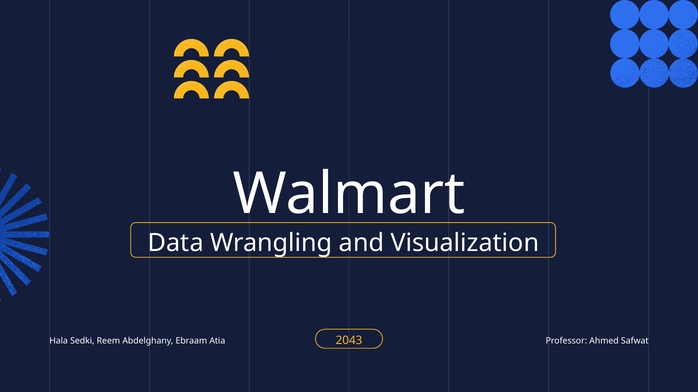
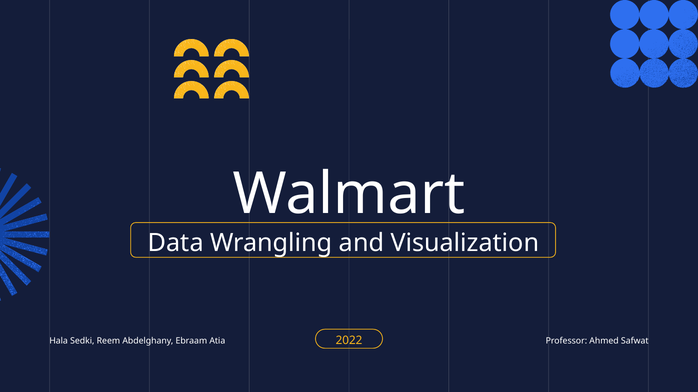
2043: 2043 -> 2022
